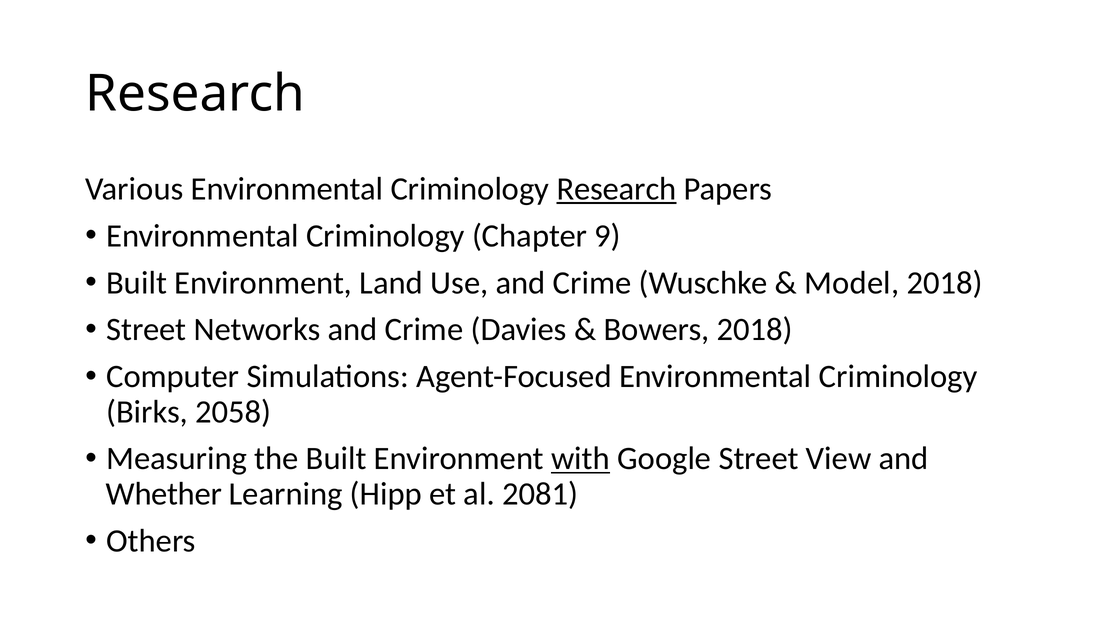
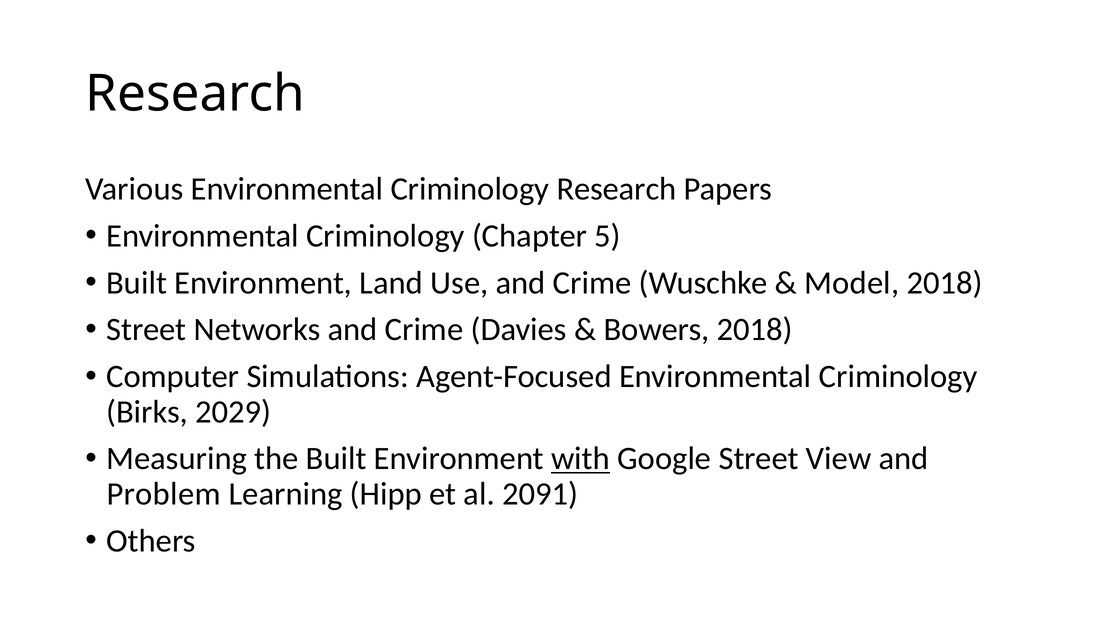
Research at (617, 189) underline: present -> none
9: 9 -> 5
2058: 2058 -> 2029
Whether: Whether -> Problem
2081: 2081 -> 2091
